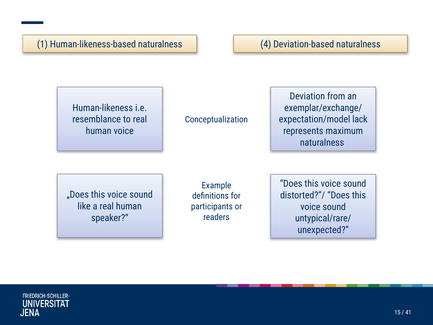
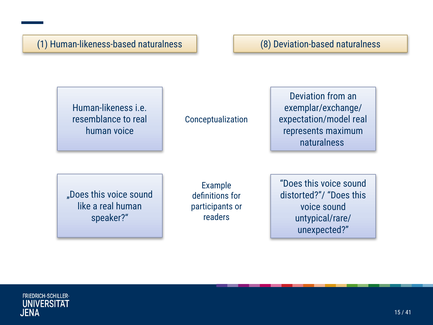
4: 4 -> 8
expectation/model lack: lack -> real
